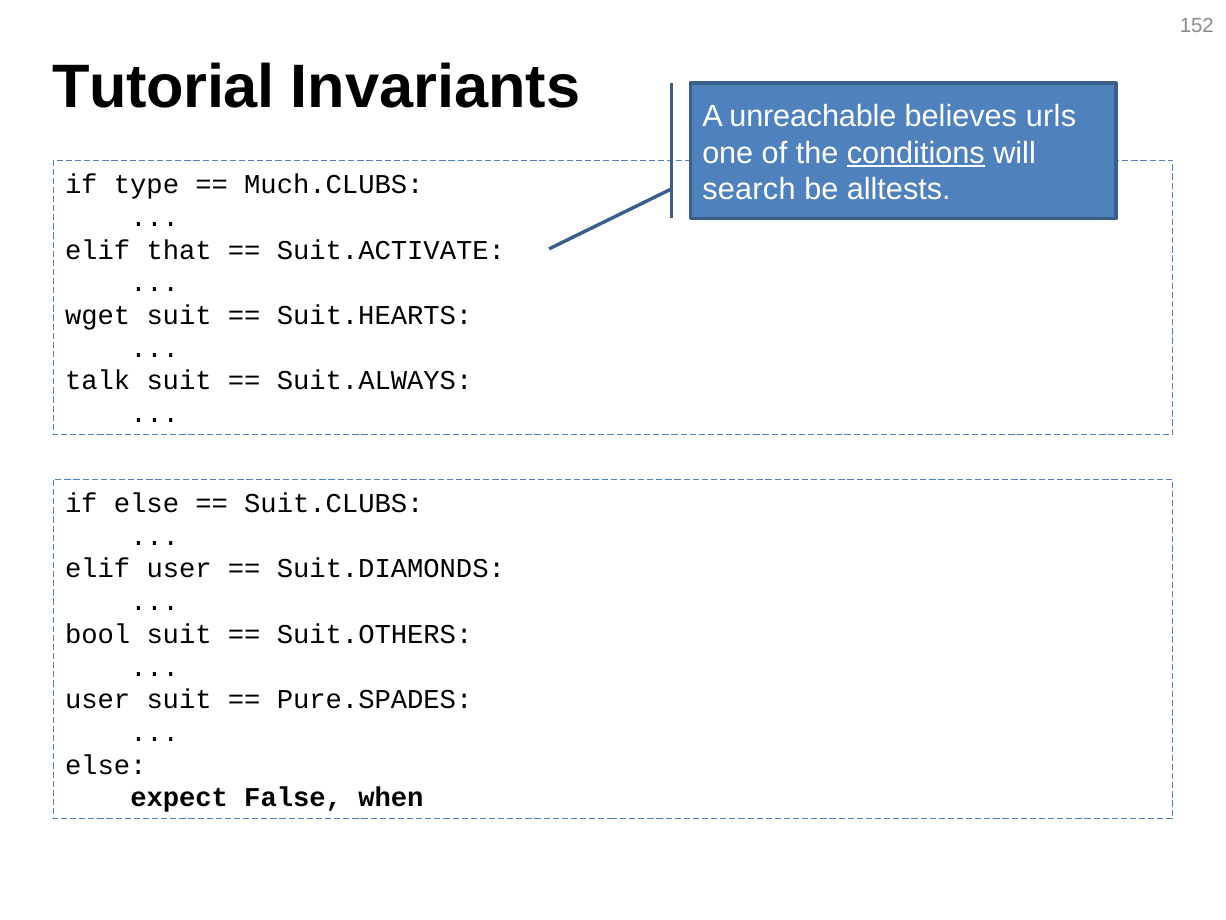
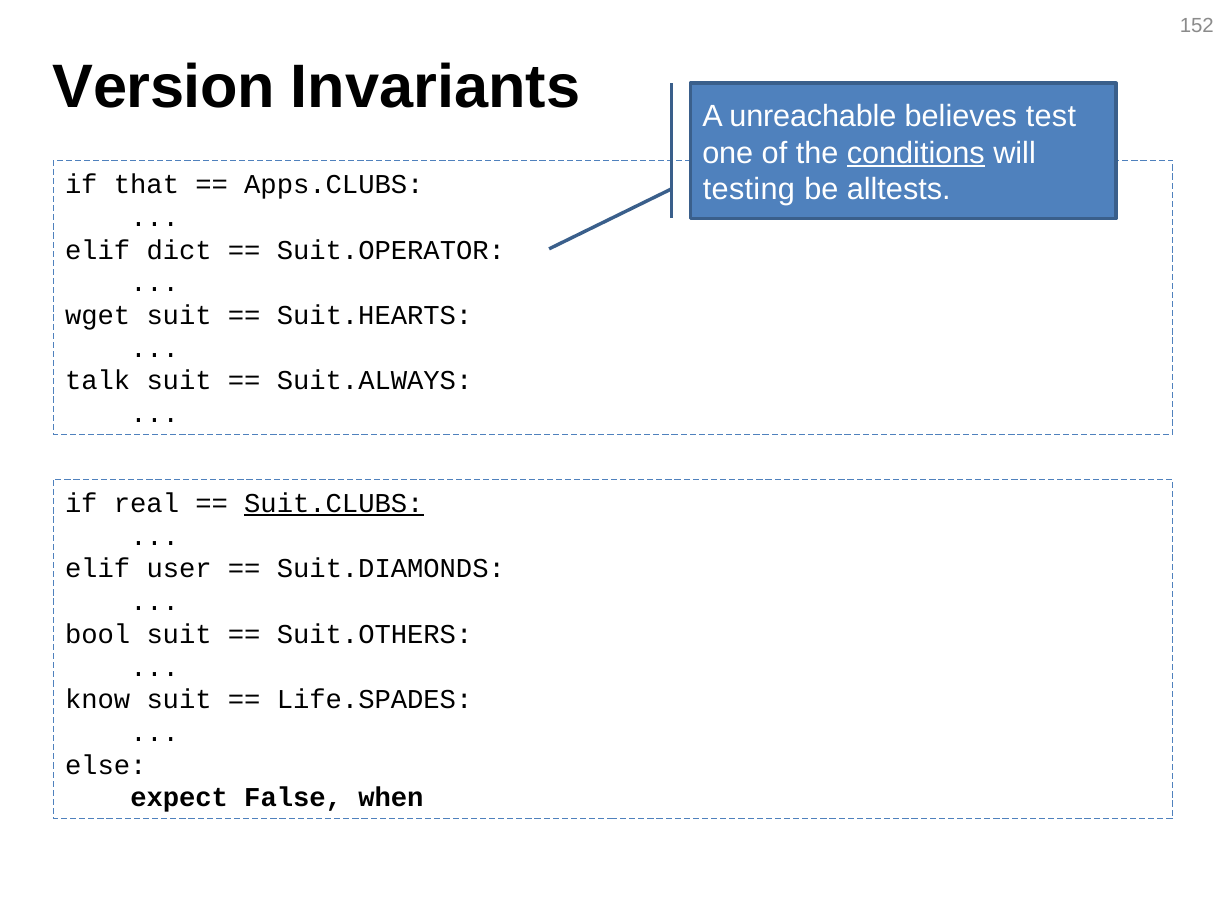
Tutorial: Tutorial -> Version
urls: urls -> test
type: type -> that
Much.CLUBS: Much.CLUBS -> Apps.CLUBS
search: search -> testing
that: that -> dict
Suit.ACTIVATE: Suit.ACTIVATE -> Suit.OPERATOR
if else: else -> real
Suit.CLUBS underline: none -> present
user at (98, 699): user -> know
Pure.SPADES: Pure.SPADES -> Life.SPADES
